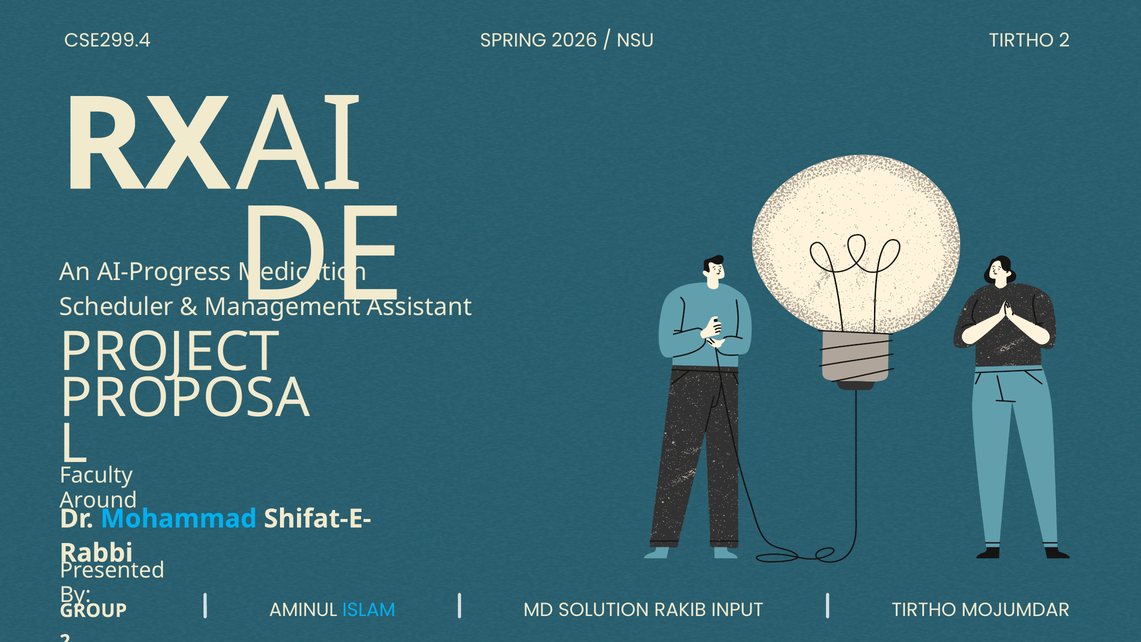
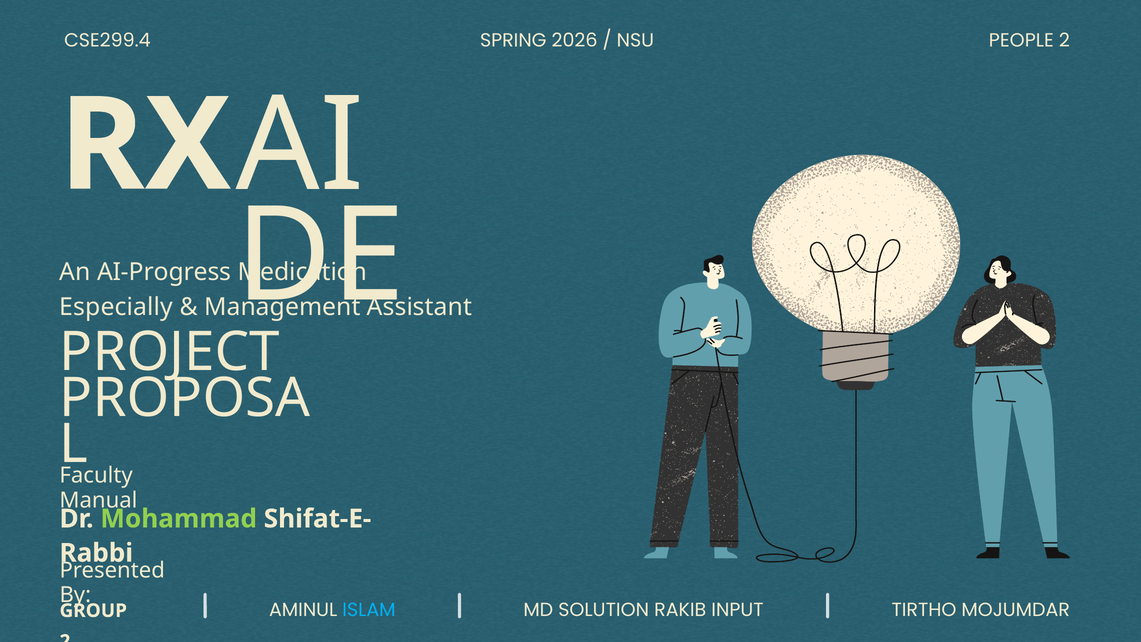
NSU TIRTHO: TIRTHO -> PEOPLE
Scheduler: Scheduler -> Especially
Around: Around -> Manual
Mohammad colour: light blue -> light green
